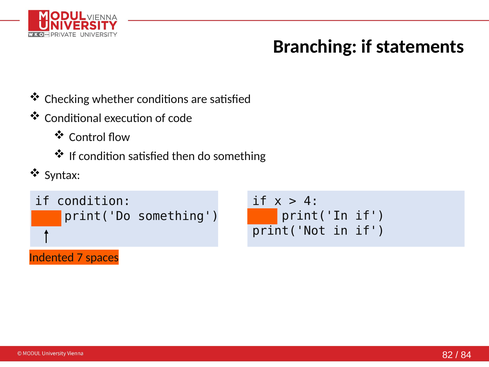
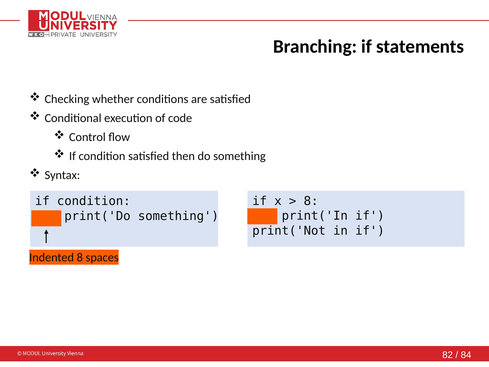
4 at (311, 201): 4 -> 8
Indented 7: 7 -> 8
